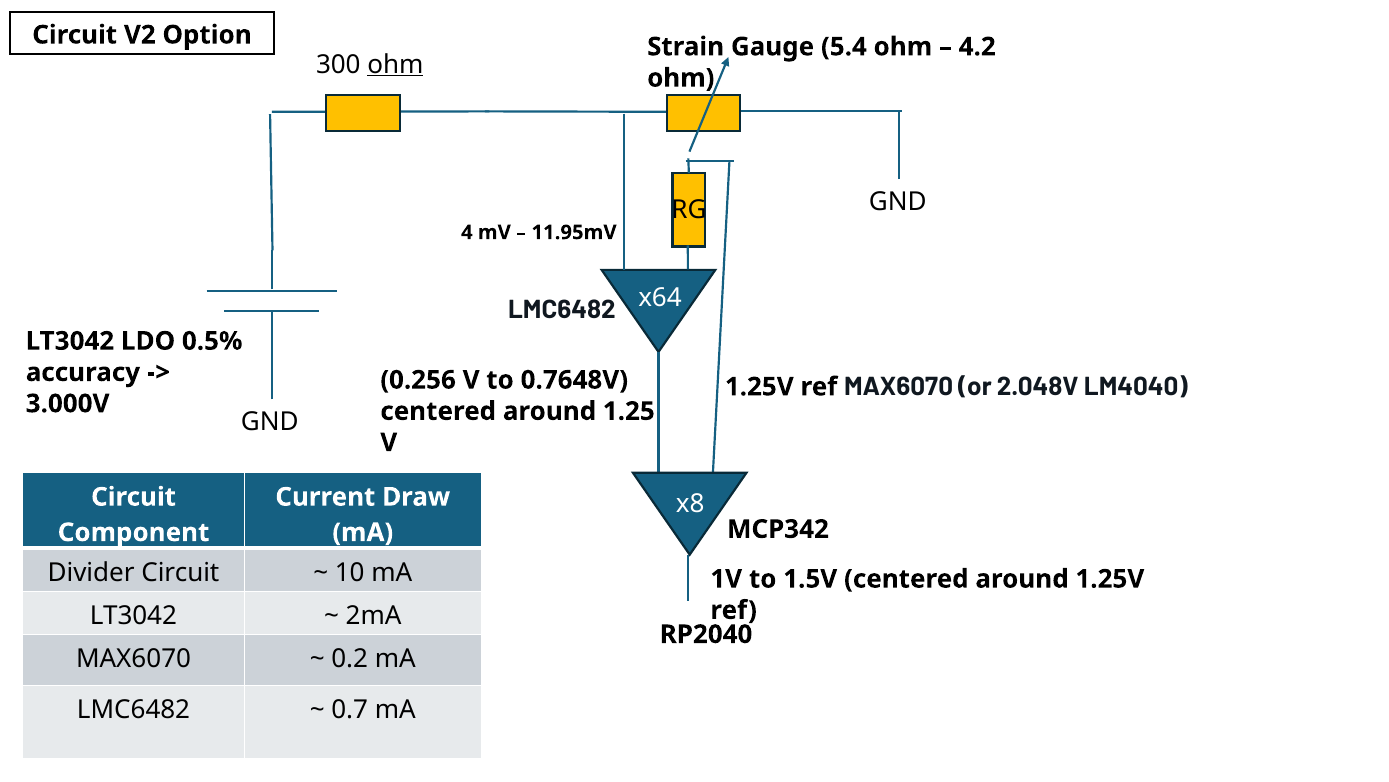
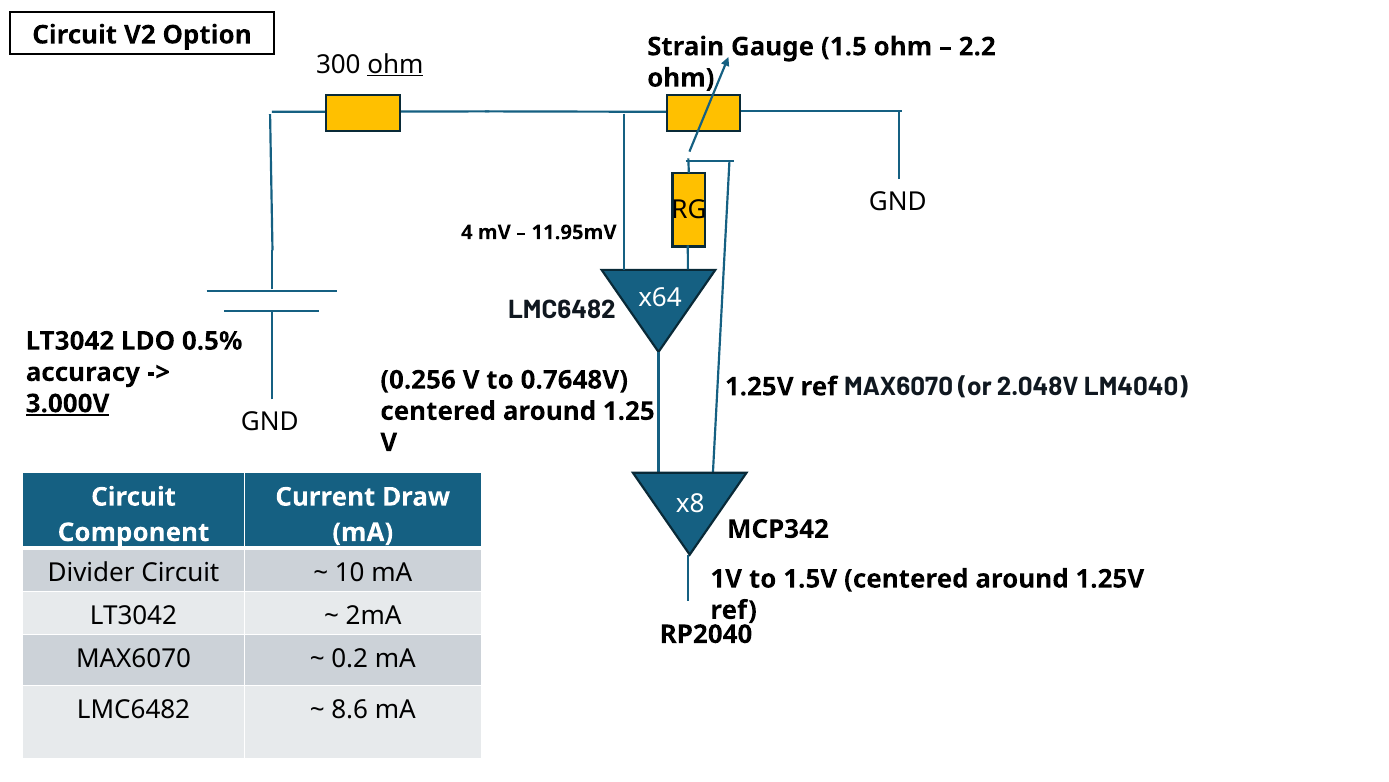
5.4: 5.4 -> 1.5
4.2: 4.2 -> 2.2
3.000V underline: none -> present
0.7: 0.7 -> 8.6
